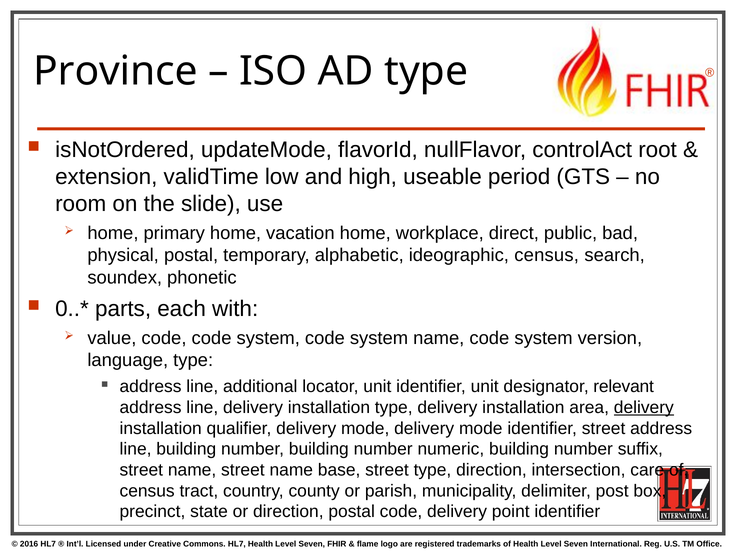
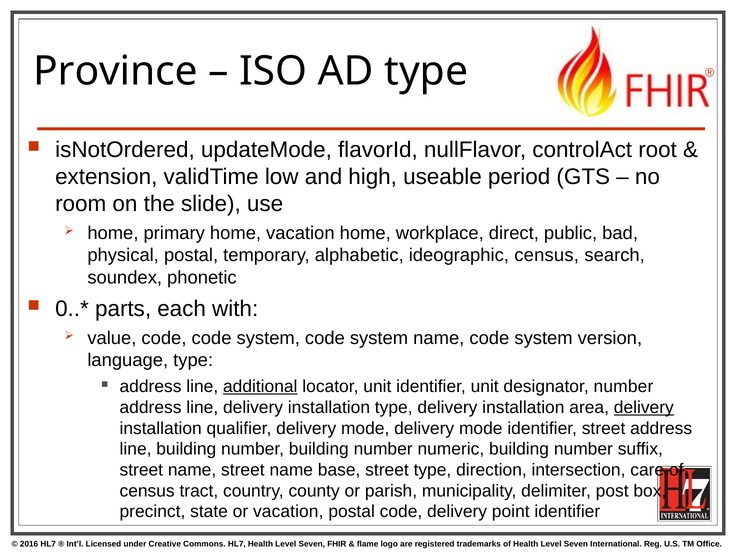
additional underline: none -> present
designator relevant: relevant -> number
or direction: direction -> vacation
